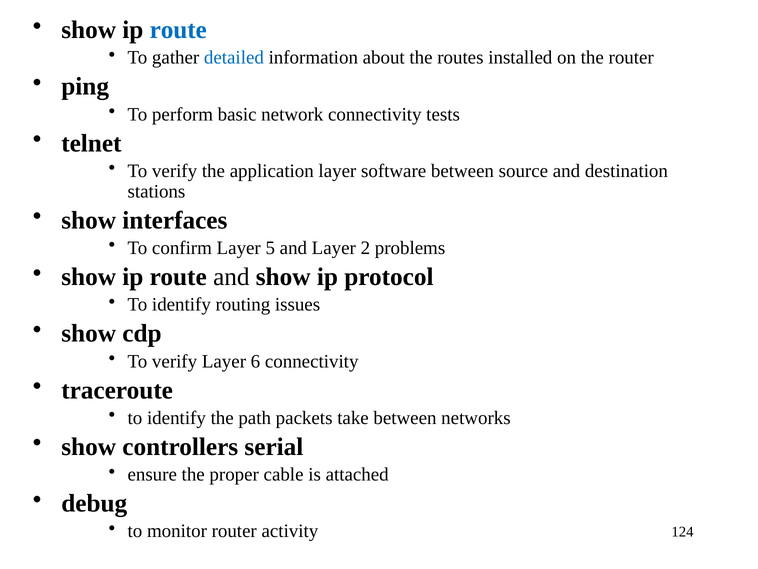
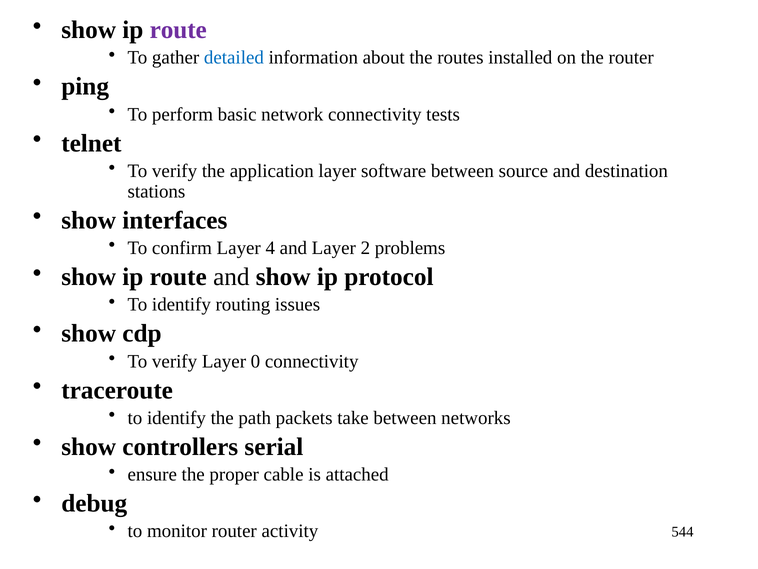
route at (178, 30) colour: blue -> purple
5: 5 -> 4
6: 6 -> 0
124: 124 -> 544
